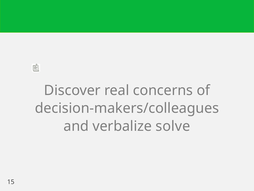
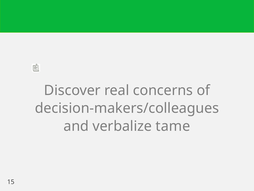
solve: solve -> tame
